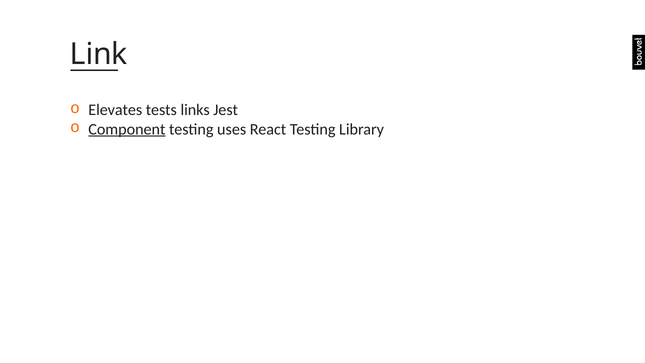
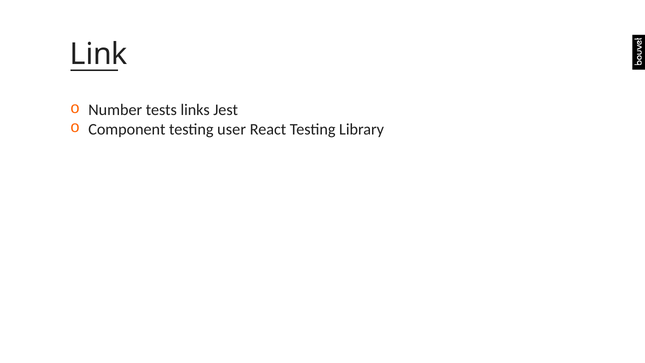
Elevates: Elevates -> Number
Component underline: present -> none
uses: uses -> user
